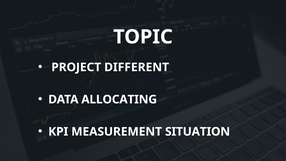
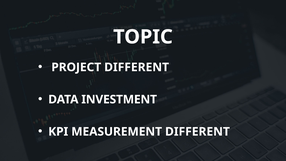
ALLOCATING: ALLOCATING -> INVESTMENT
MEASUREMENT SITUATION: SITUATION -> DIFFERENT
